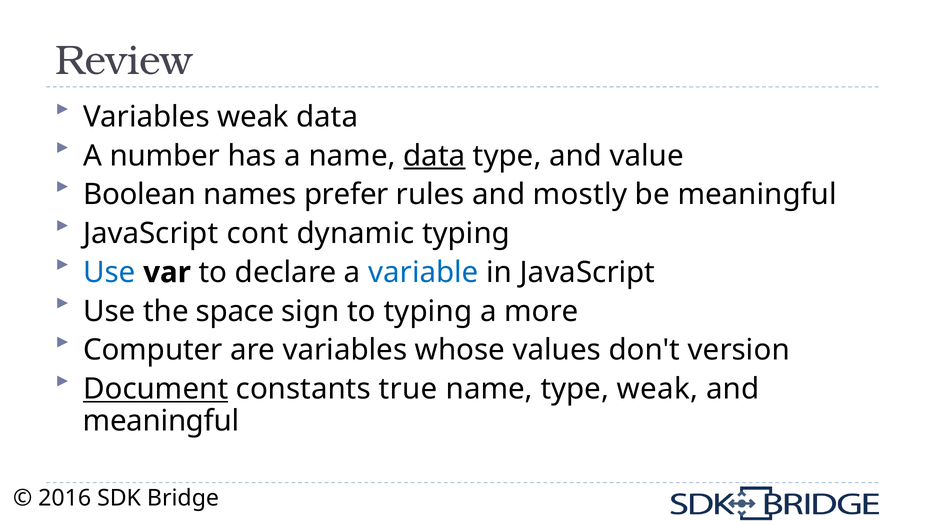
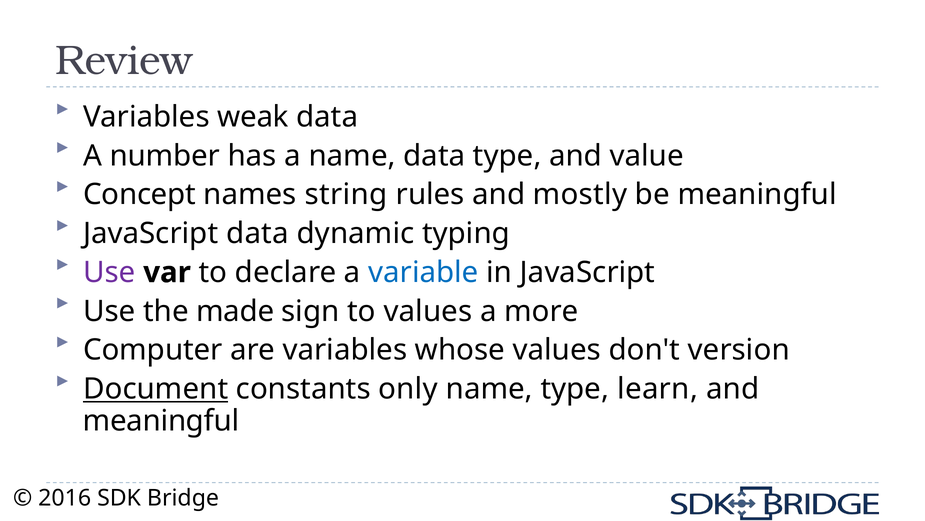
data at (434, 156) underline: present -> none
Boolean: Boolean -> Concept
prefer: prefer -> string
JavaScript cont: cont -> data
Use at (109, 272) colour: blue -> purple
space: space -> made
to typing: typing -> values
true: true -> only
type weak: weak -> learn
